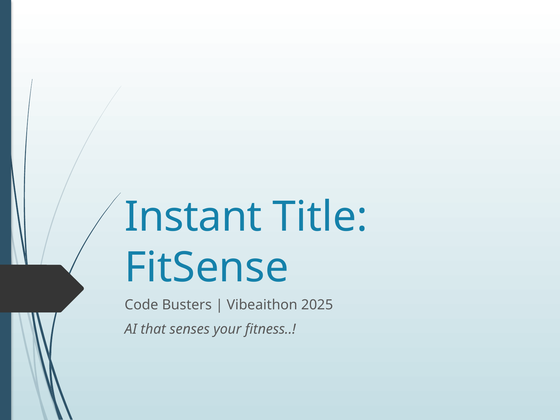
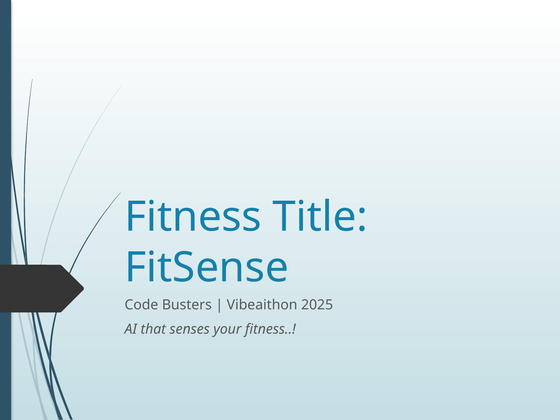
Instant at (193, 217): Instant -> Fitness
